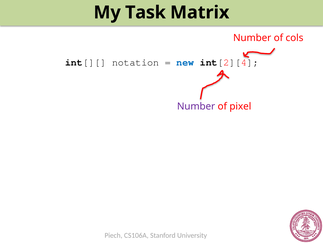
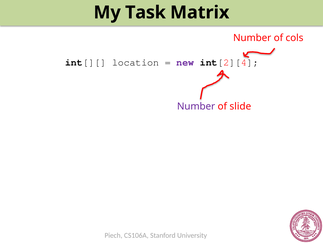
notation: notation -> location
new colour: blue -> purple
pixel: pixel -> slide
